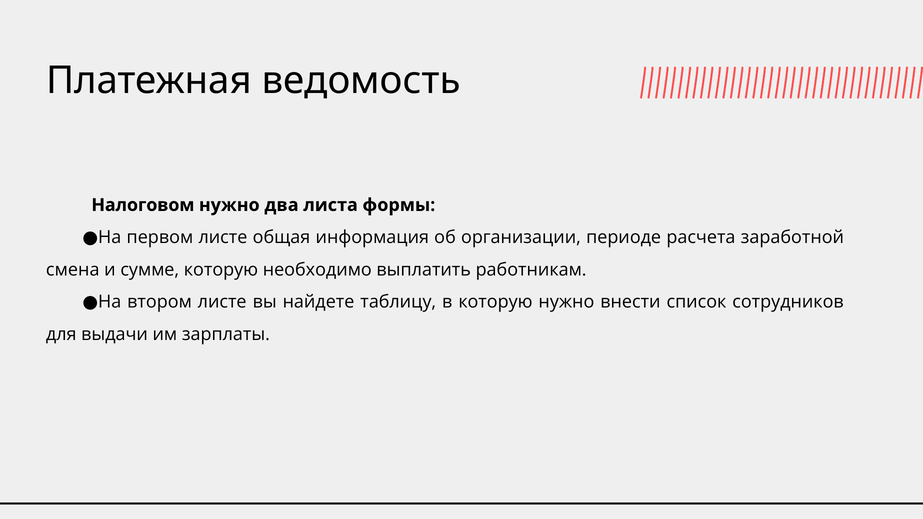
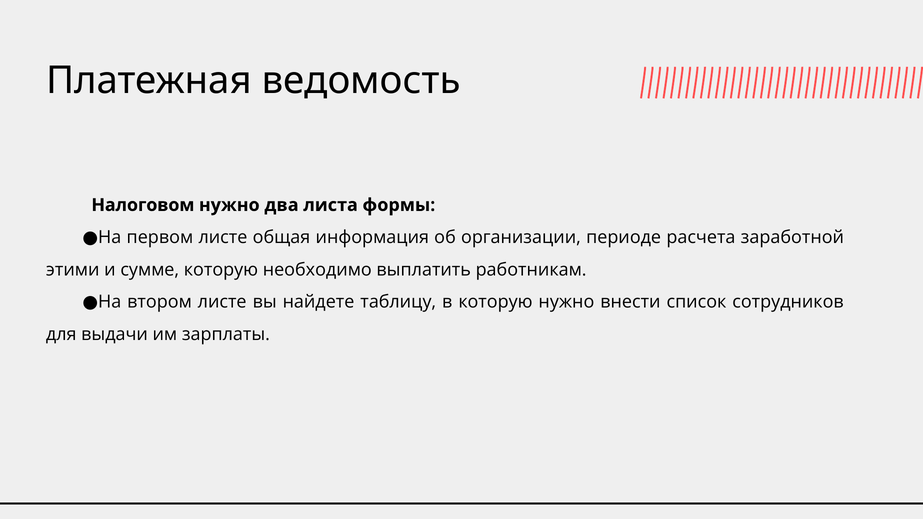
смена: смена -> этими
